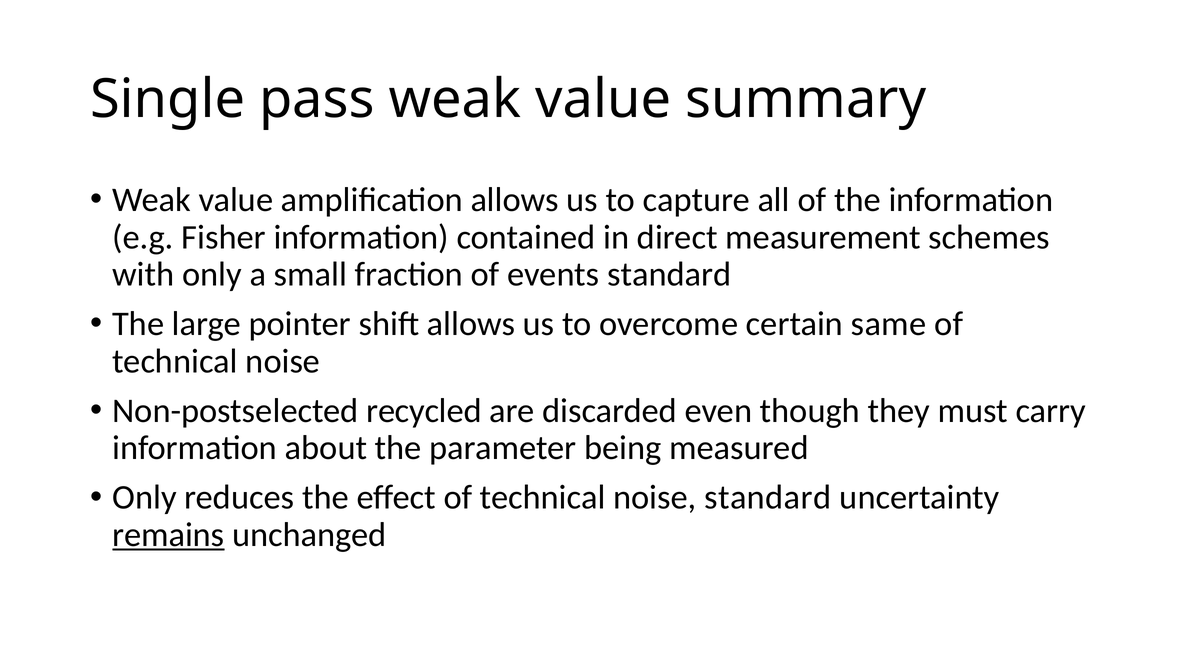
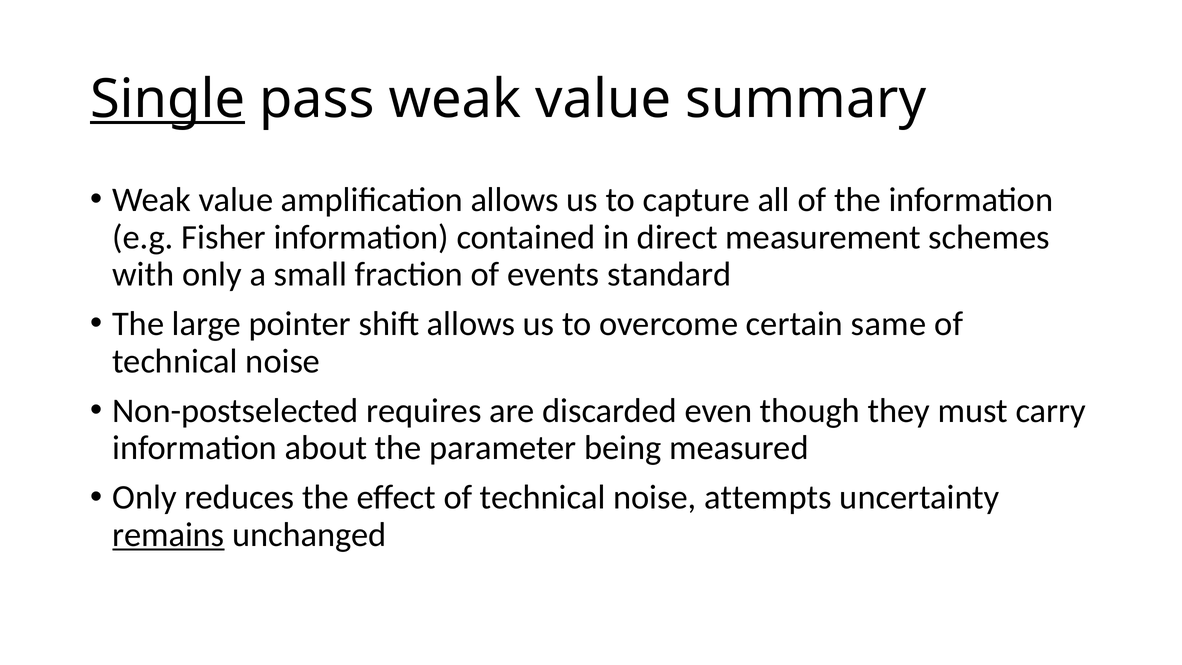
Single underline: none -> present
recycled: recycled -> requires
noise standard: standard -> attempts
